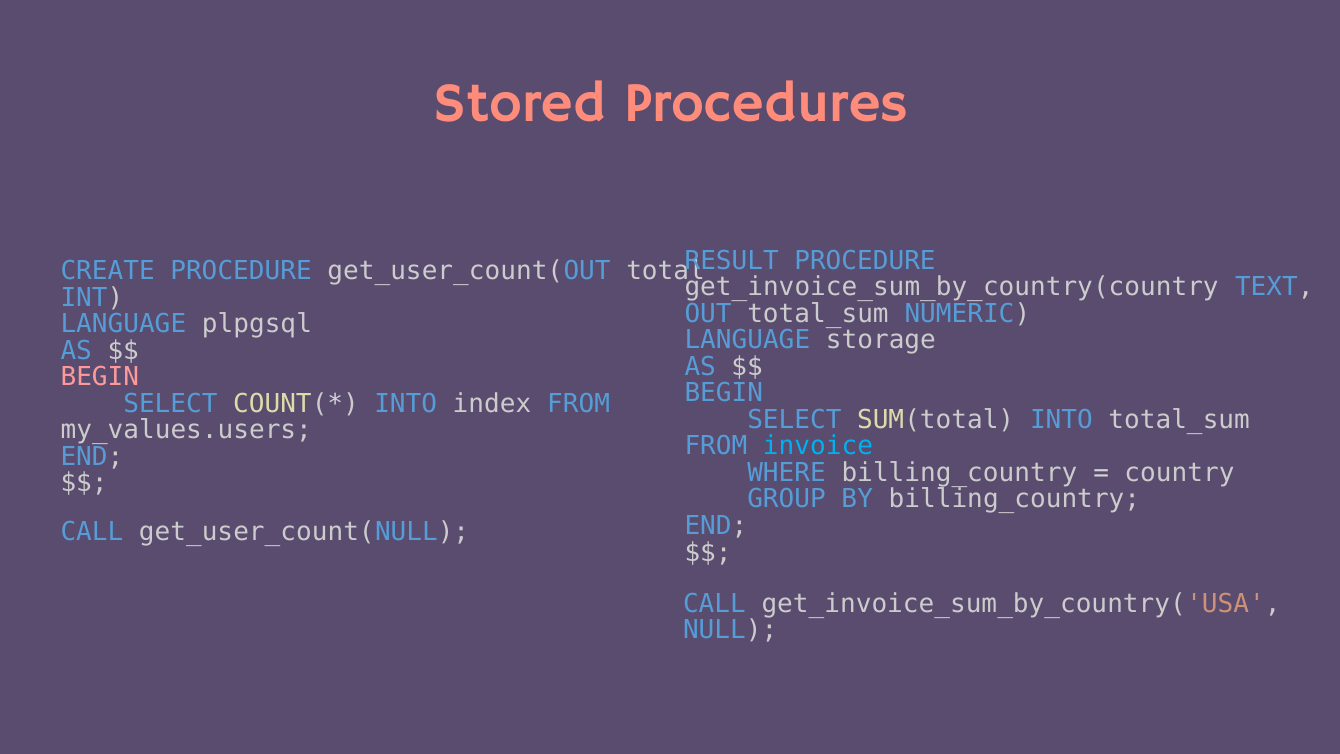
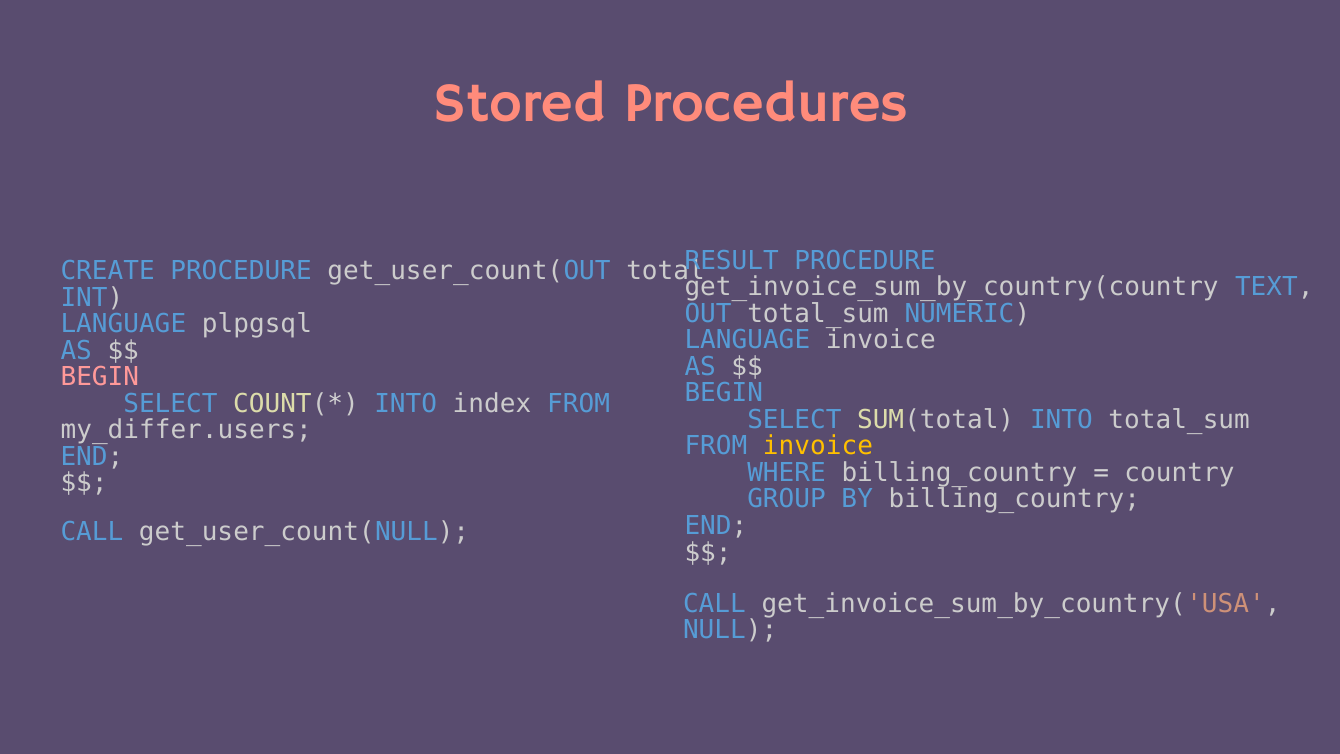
LANGUAGE storage: storage -> invoice
my_values.users: my_values.users -> my_differ.users
invoice at (818, 446) colour: light blue -> yellow
